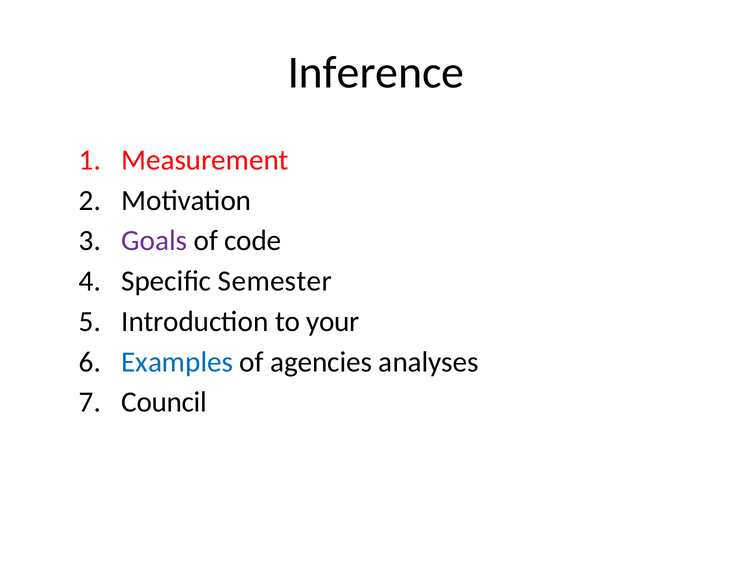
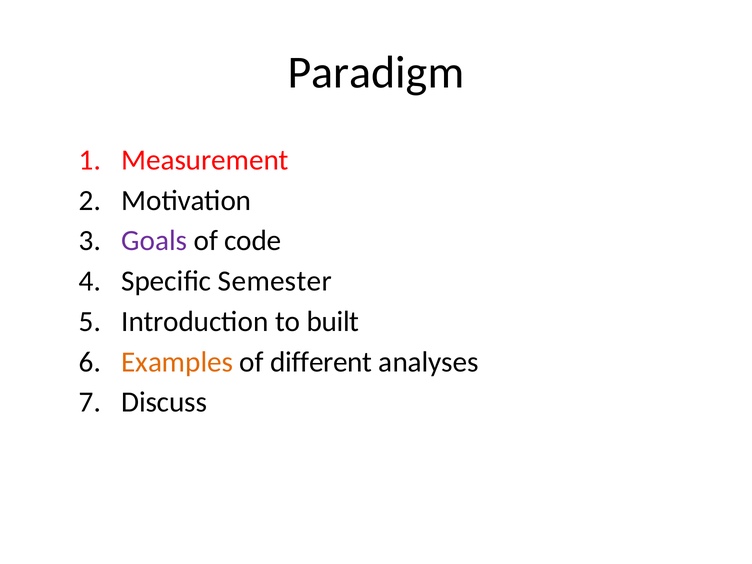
Inference: Inference -> Paradigm
your: your -> built
Examples colour: blue -> orange
agencies: agencies -> different
Council: Council -> Discuss
